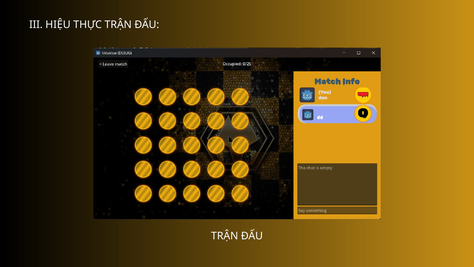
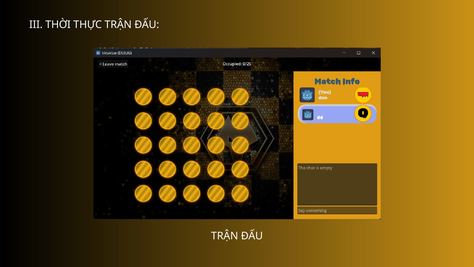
HIỆU: HIỆU -> THỜI
